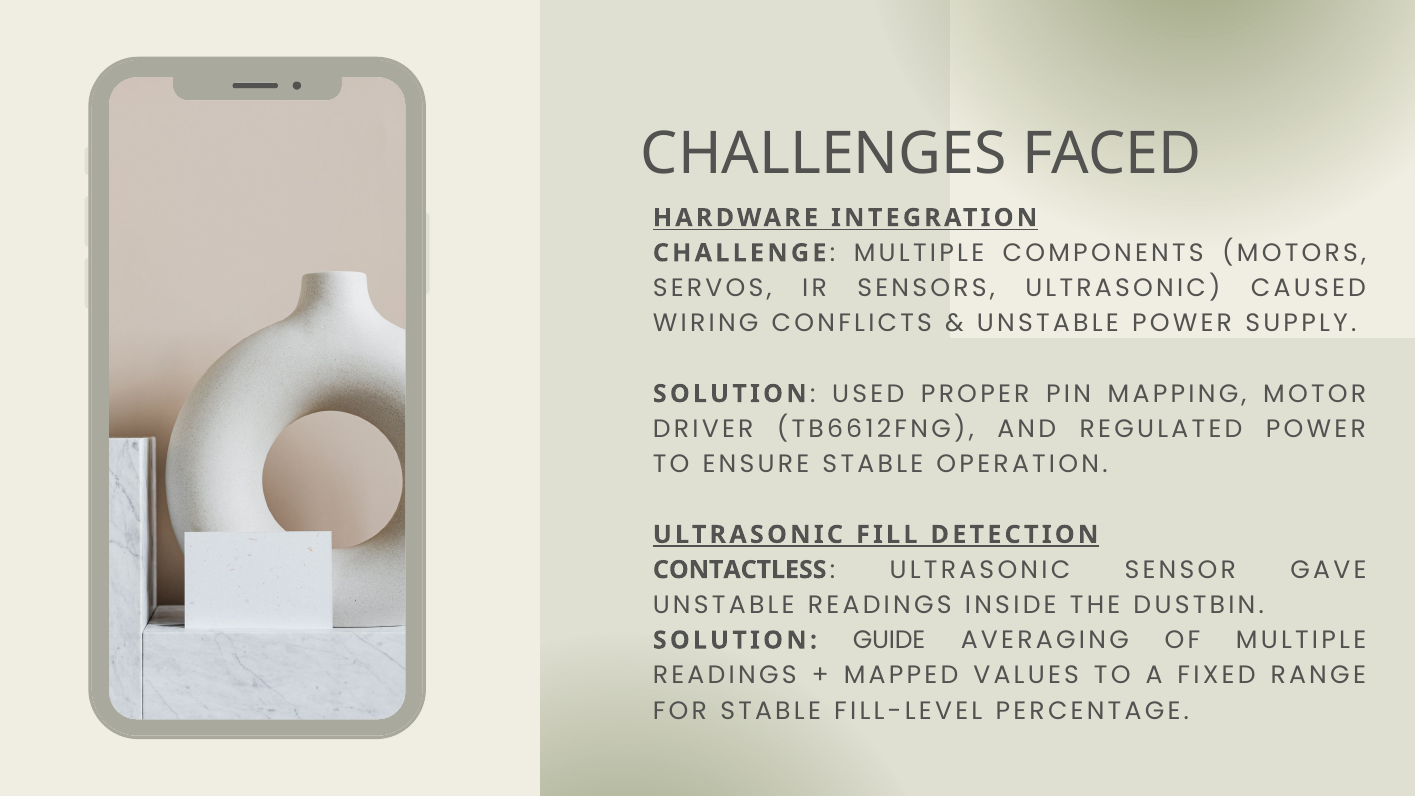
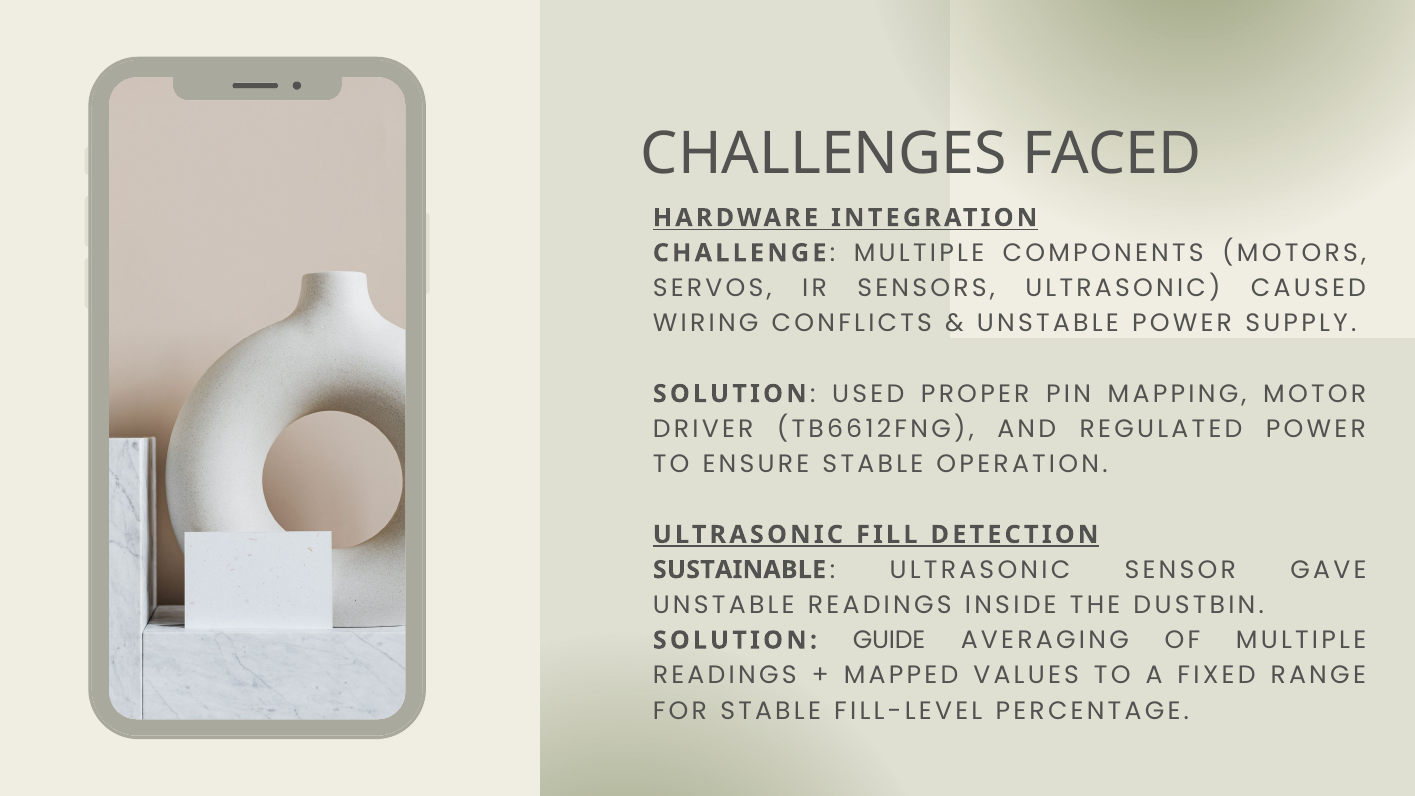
CONTACTLESS: CONTACTLESS -> SUSTAINABLE
